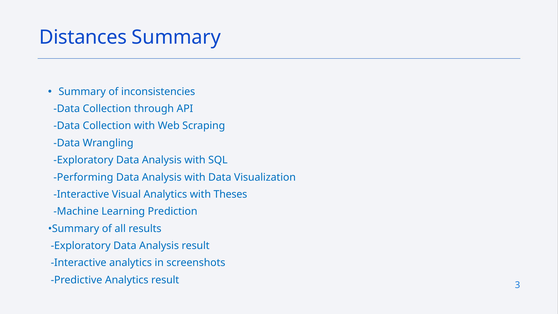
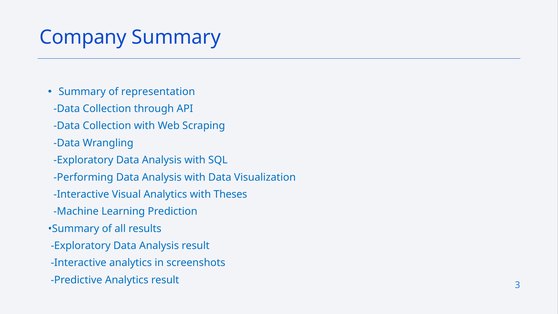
Distances: Distances -> Company
inconsistencies: inconsistencies -> representation
